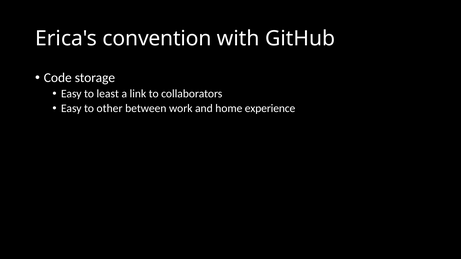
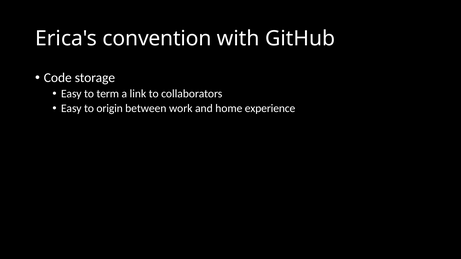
least: least -> term
other: other -> origin
